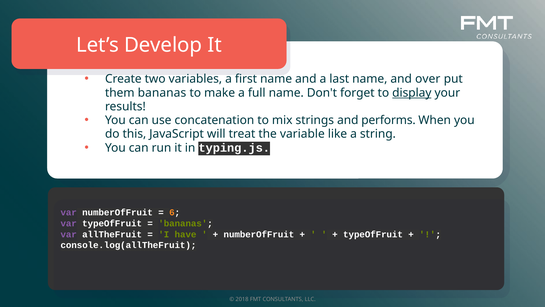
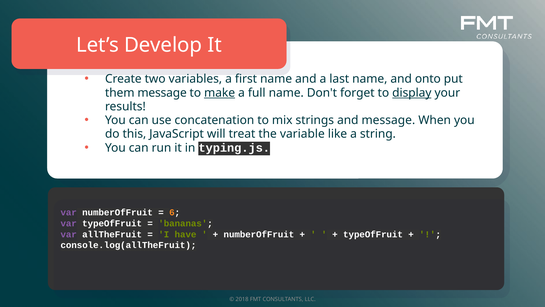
over: over -> onto
them bananas: bananas -> message
make underline: none -> present
and performs: performs -> message
